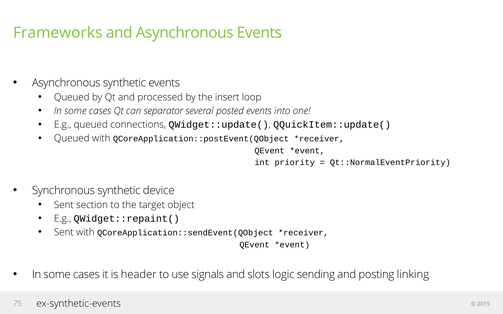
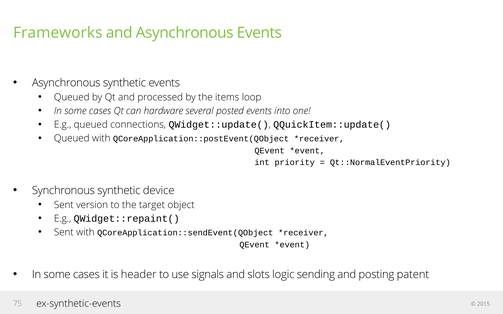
insert: insert -> items
separator: separator -> hardware
section: section -> version
linking: linking -> patent
